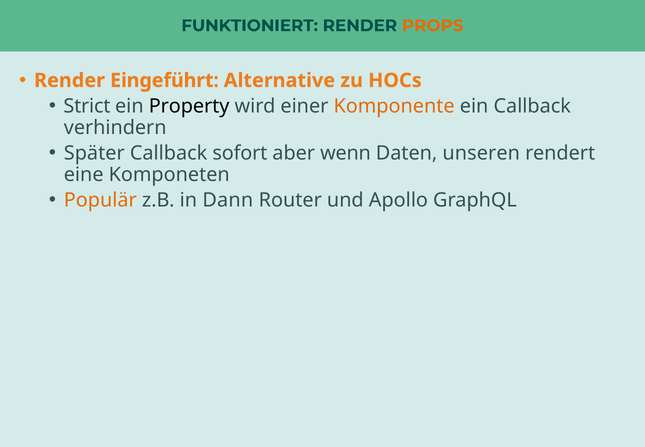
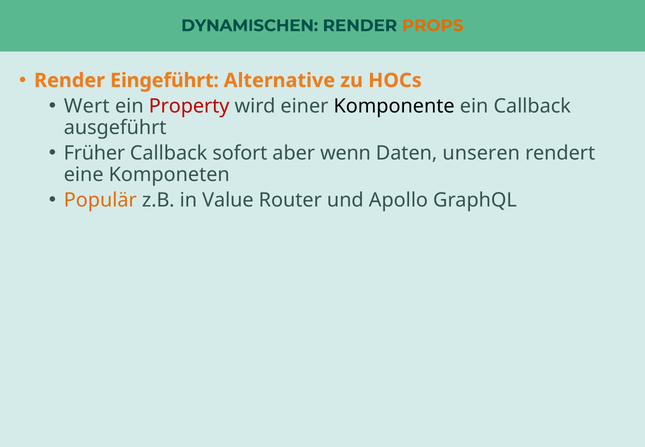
FUNKTIONIERT: FUNKTIONIERT -> DYNAMISCHEN
Strict: Strict -> Wert
Property colour: black -> red
Komponente colour: orange -> black
verhindern: verhindern -> ausgeführt
Später: Später -> Früher
Dann: Dann -> Value
